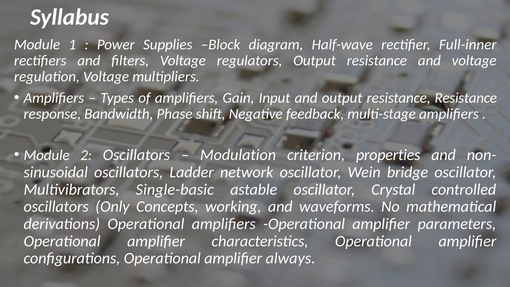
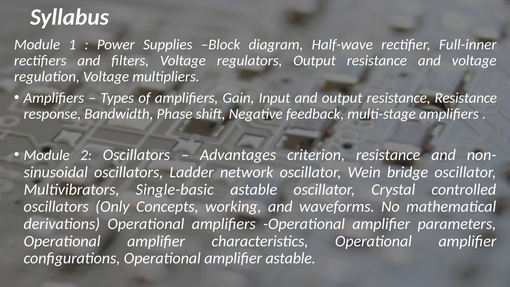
Modulation: Modulation -> Advantages
criterion properties: properties -> resistance
amplifier always: always -> astable
